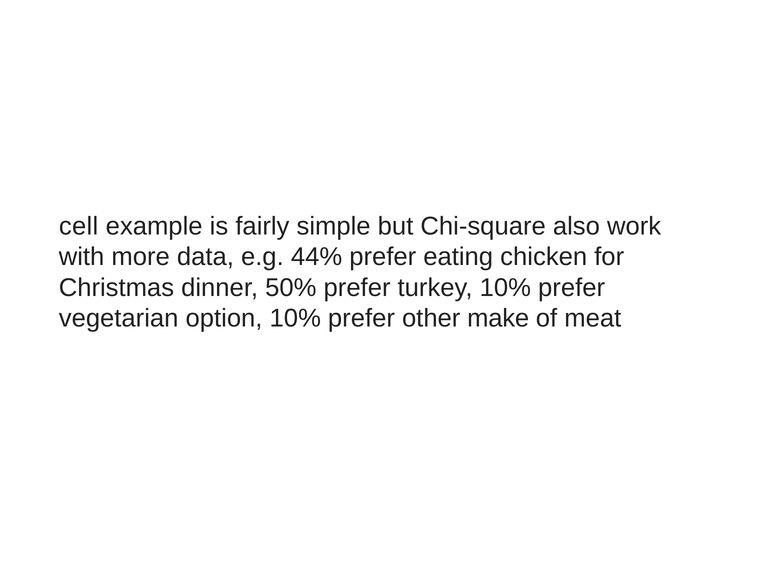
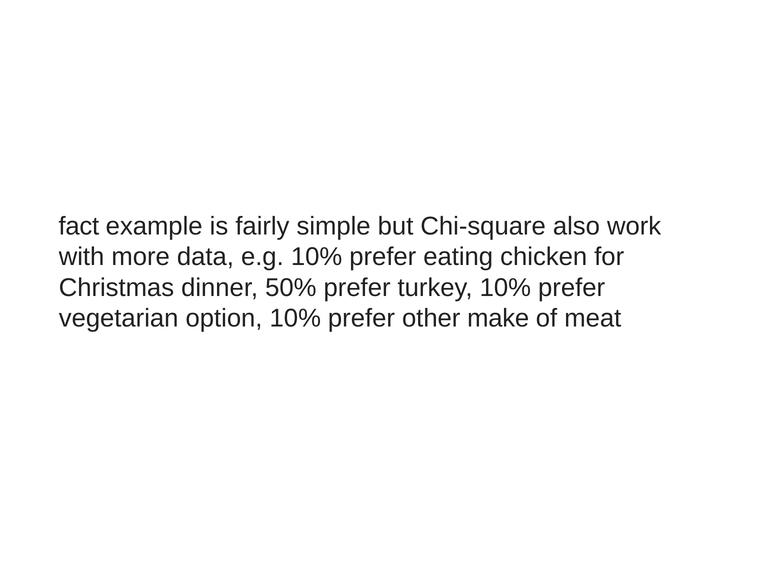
cell: cell -> fact
e.g 44%: 44% -> 10%
